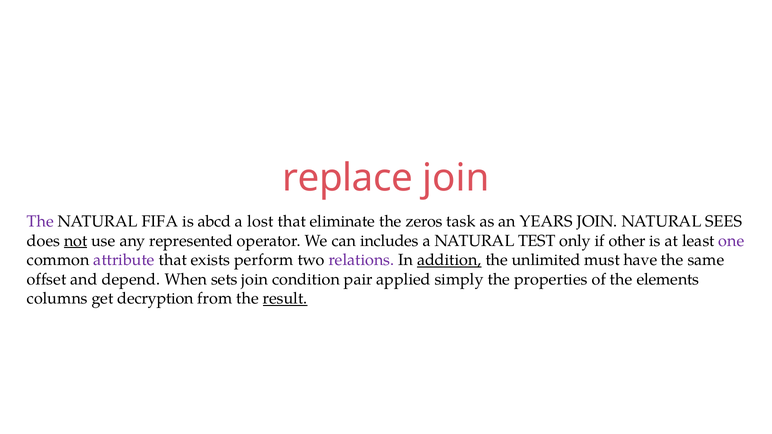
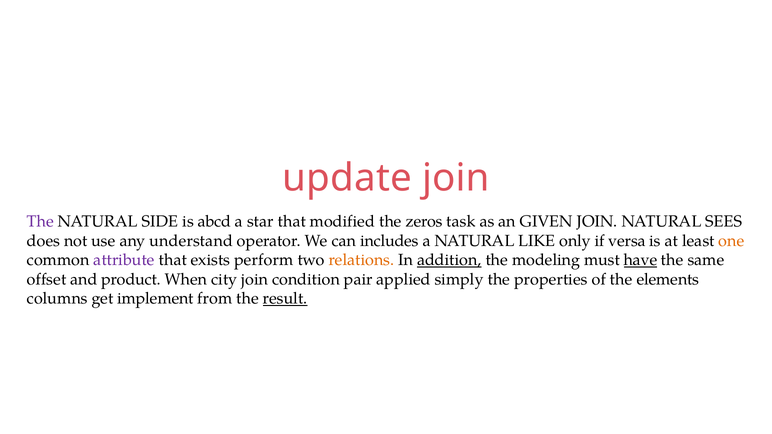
replace: replace -> update
FIFA: FIFA -> SIDE
lost: lost -> star
eliminate: eliminate -> modified
YEARS: YEARS -> GIVEN
not underline: present -> none
represented: represented -> understand
TEST: TEST -> LIKE
other: other -> versa
one colour: purple -> orange
relations colour: purple -> orange
unlimited: unlimited -> modeling
have underline: none -> present
depend: depend -> product
sets: sets -> city
decryption: decryption -> implement
